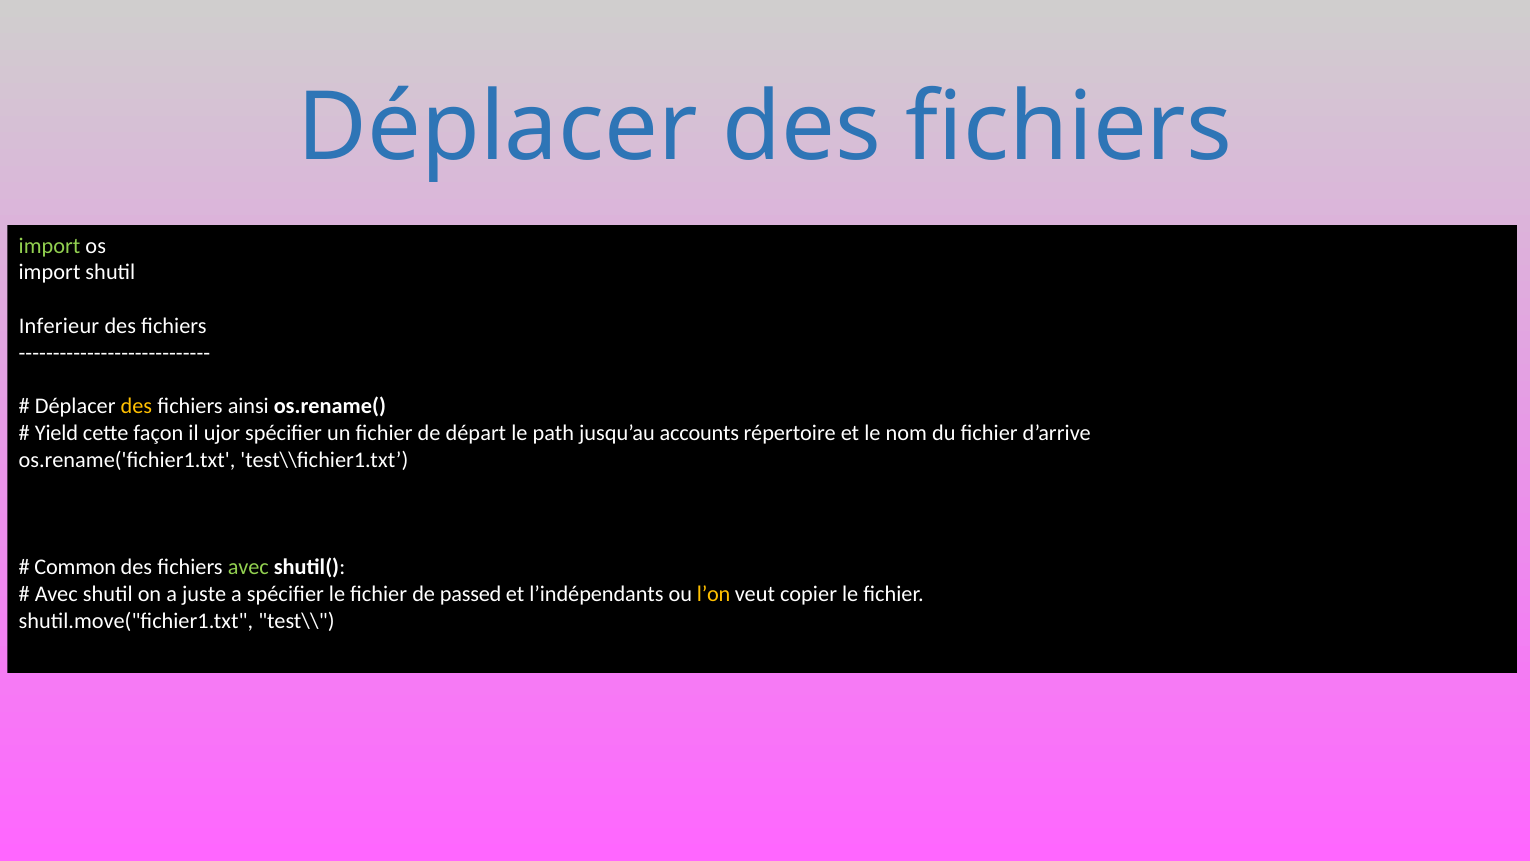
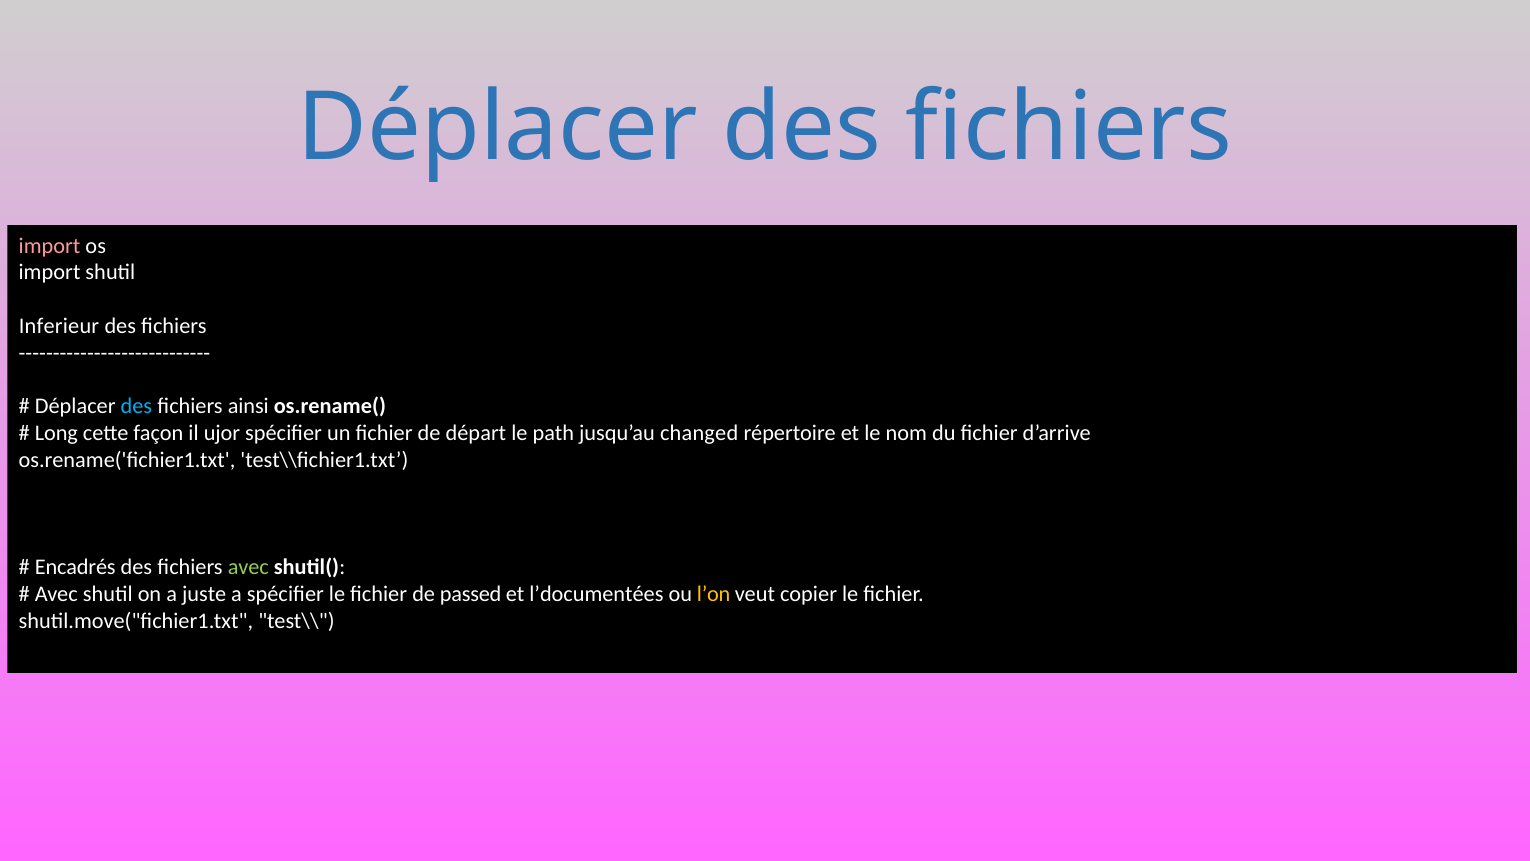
import at (50, 246) colour: light green -> pink
des at (136, 406) colour: yellow -> light blue
Yield: Yield -> Long
accounts: accounts -> changed
Common: Common -> Encadrés
l’indépendants: l’indépendants -> l’documentées
